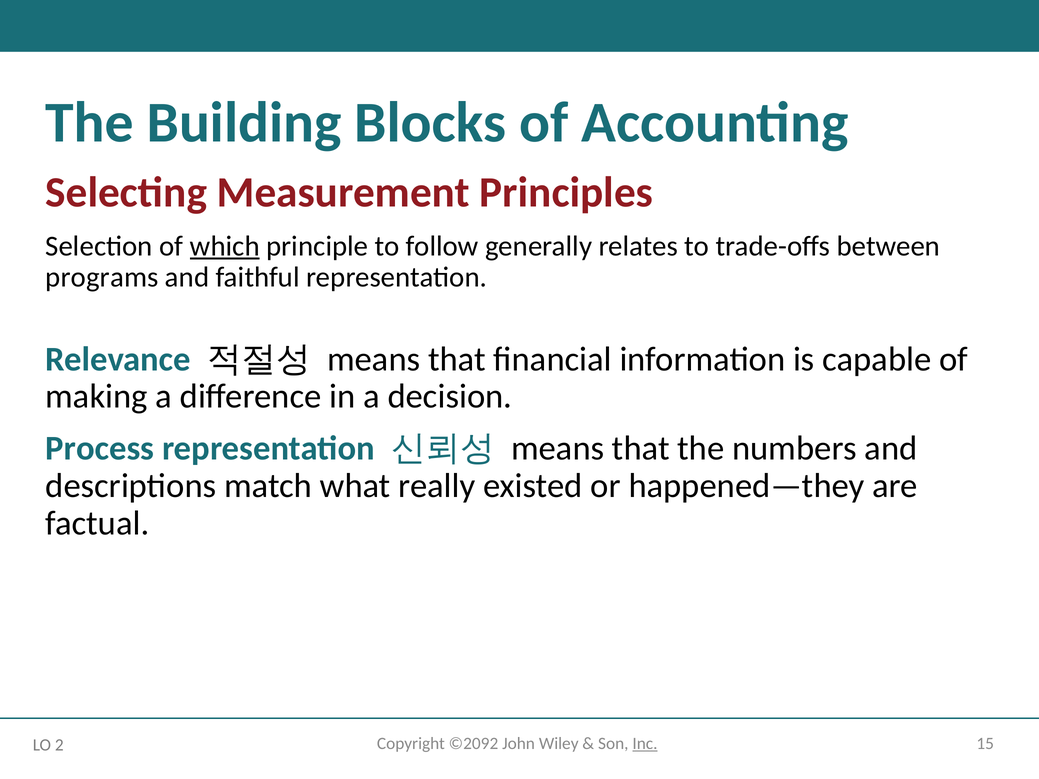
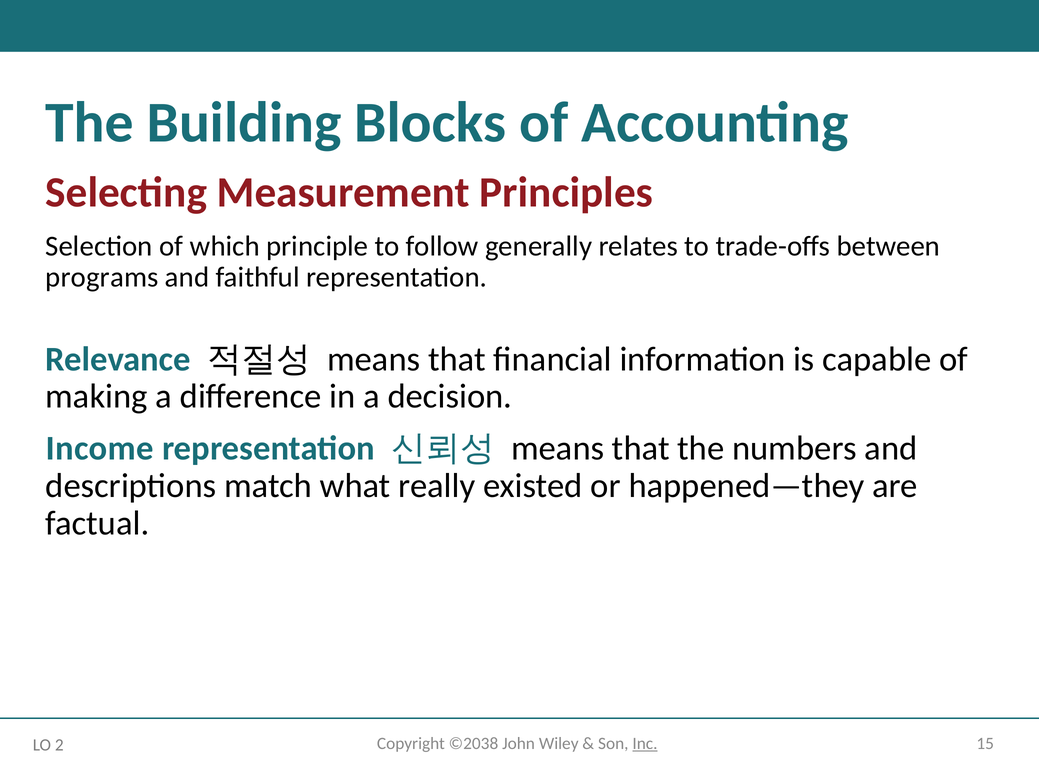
which underline: present -> none
Process: Process -> Income
©2092: ©2092 -> ©2038
